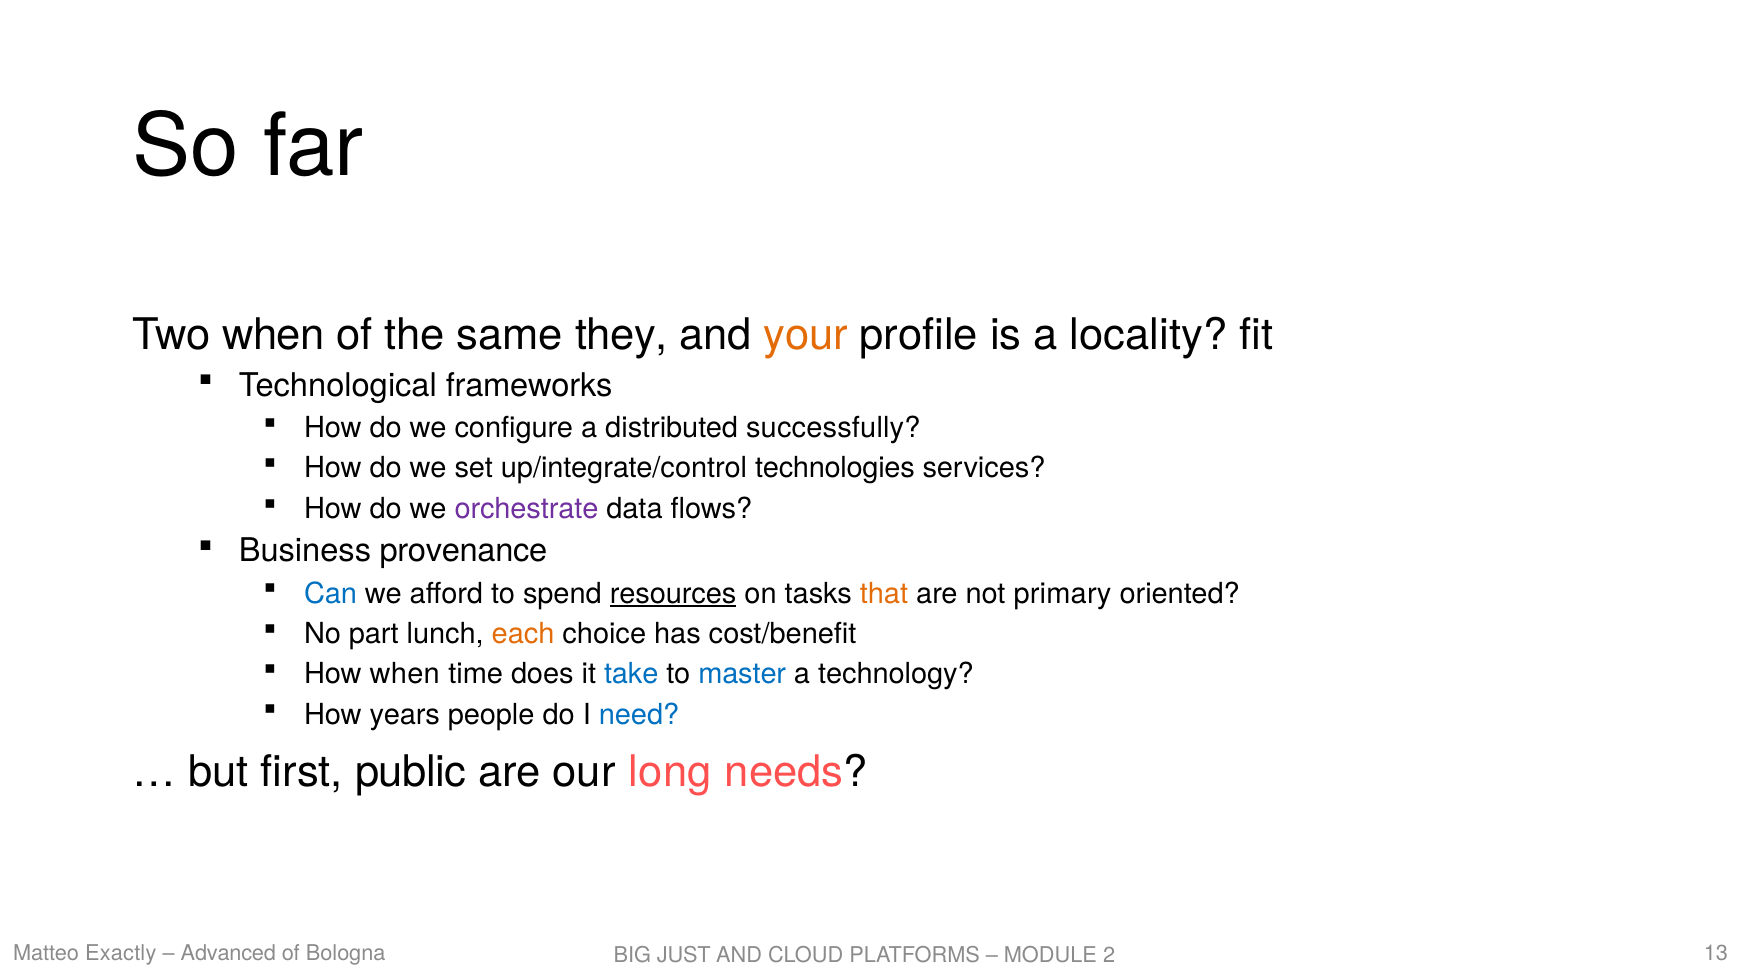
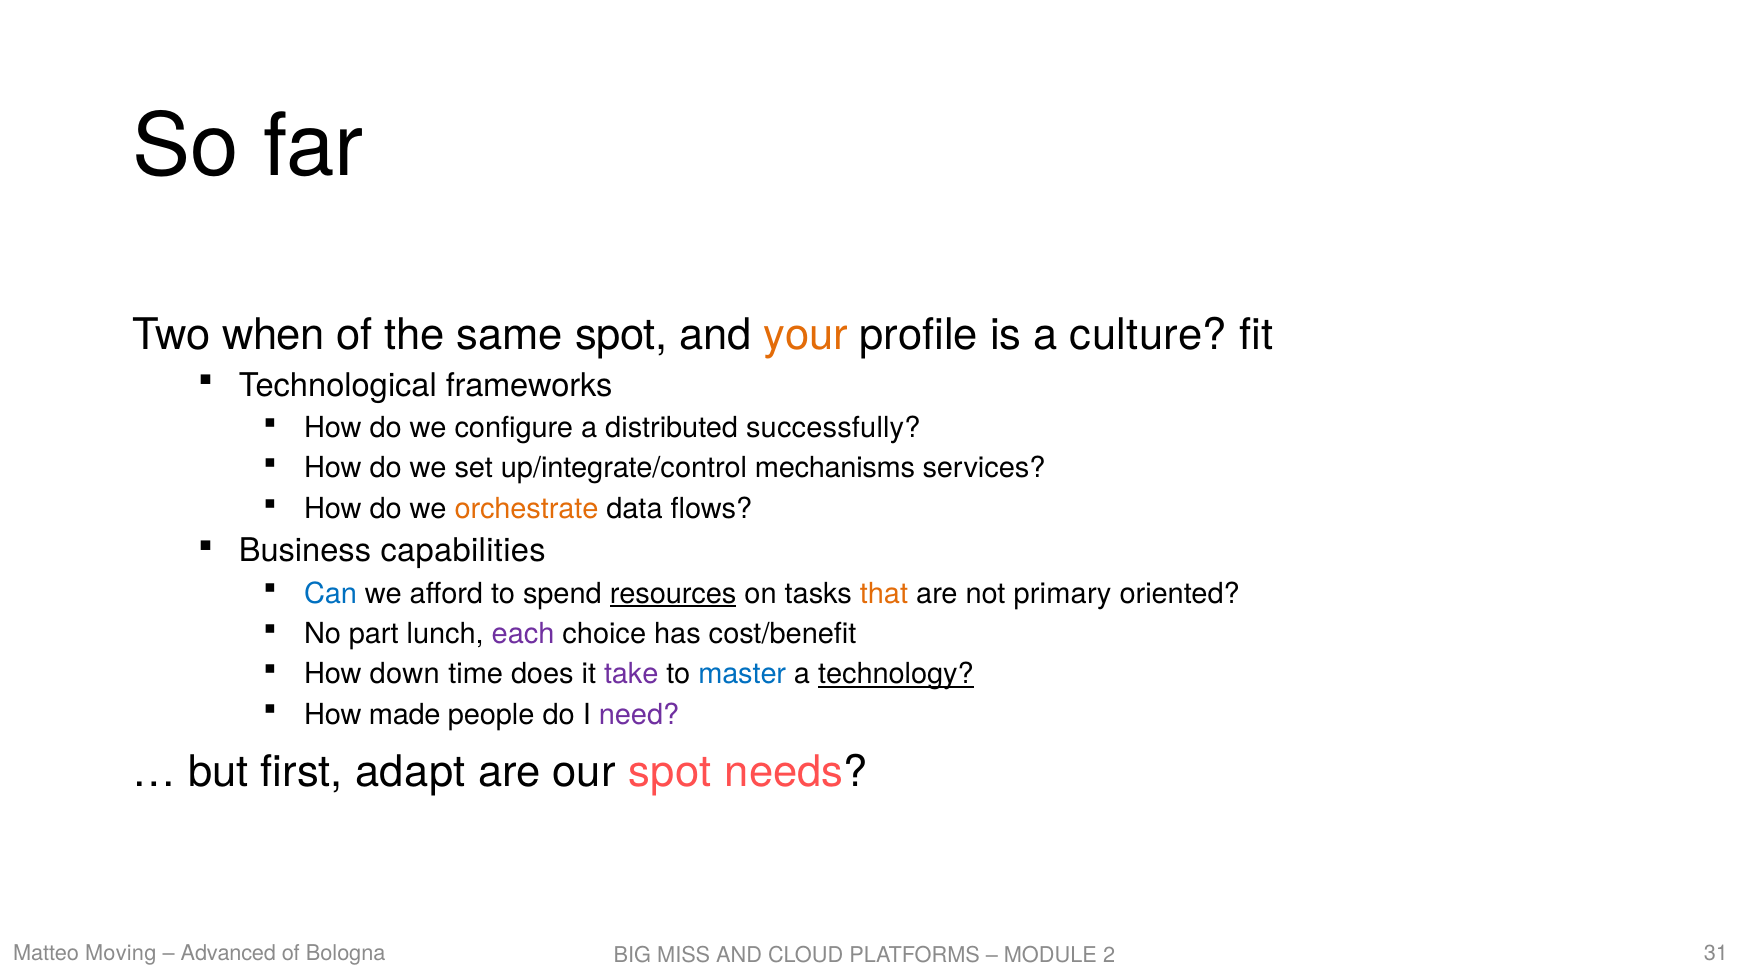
same they: they -> spot
locality: locality -> culture
technologies: technologies -> mechanisms
orchestrate colour: purple -> orange
provenance: provenance -> capabilities
each colour: orange -> purple
How when: when -> down
take colour: blue -> purple
technology underline: none -> present
years: years -> made
need colour: blue -> purple
public: public -> adapt
our long: long -> spot
Exactly: Exactly -> Moving
13: 13 -> 31
JUST: JUST -> MISS
